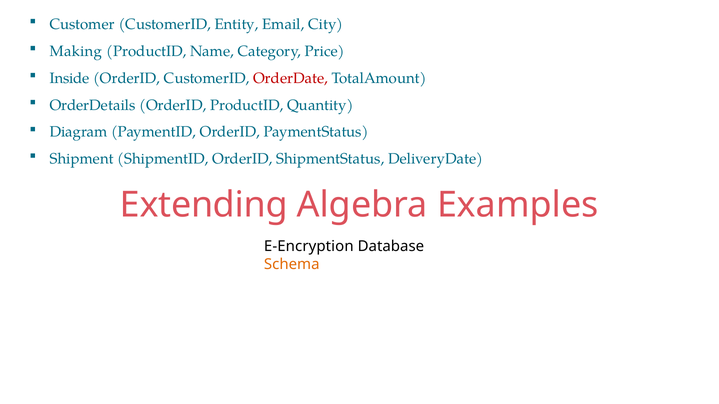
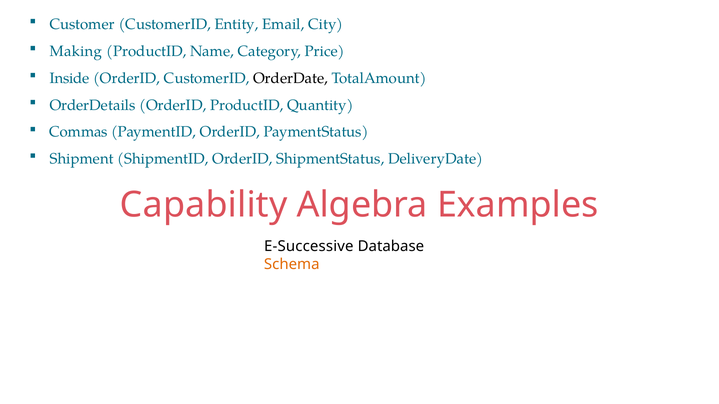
OrderDate colour: red -> black
Diagram: Diagram -> Commas
Extending: Extending -> Capability
E-Encryption: E-Encryption -> E-Successive
